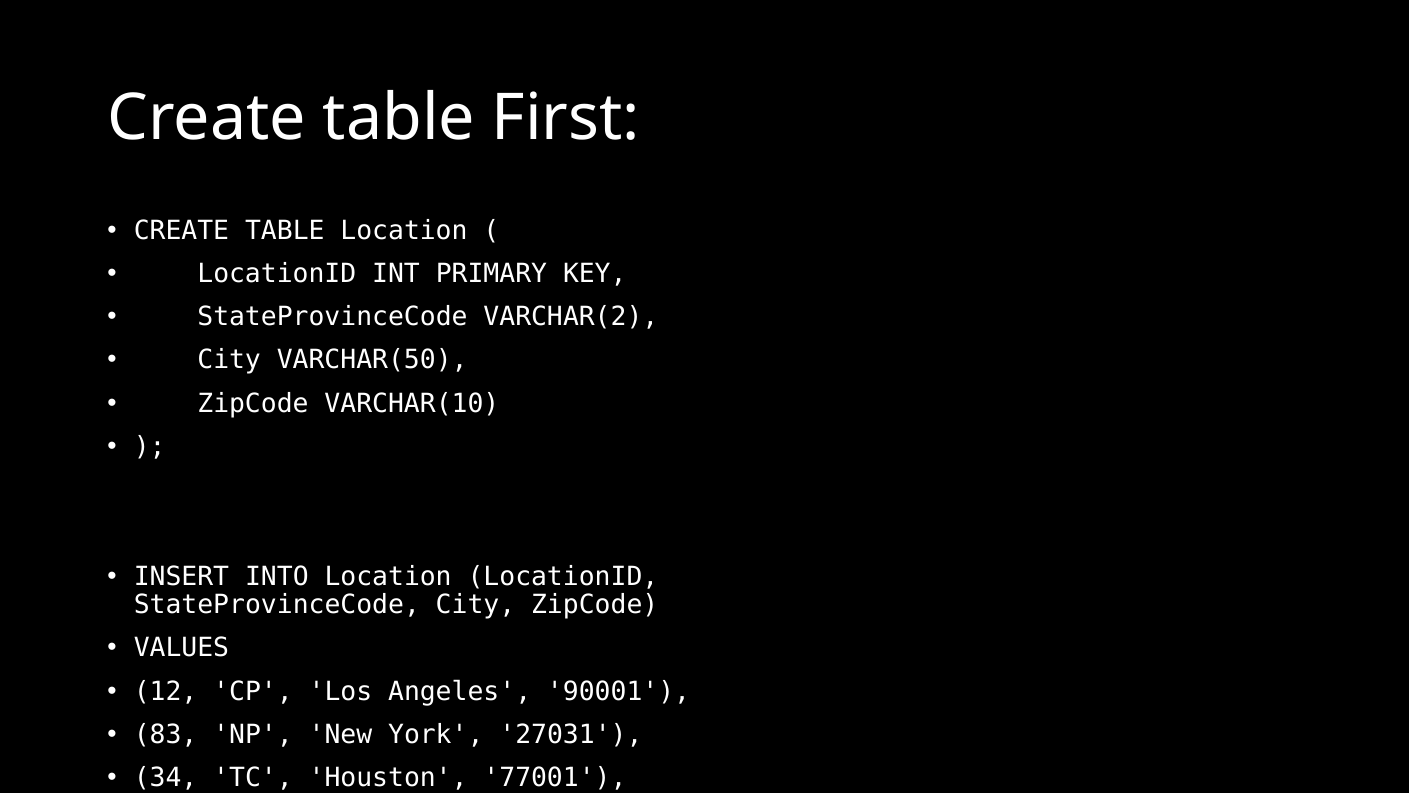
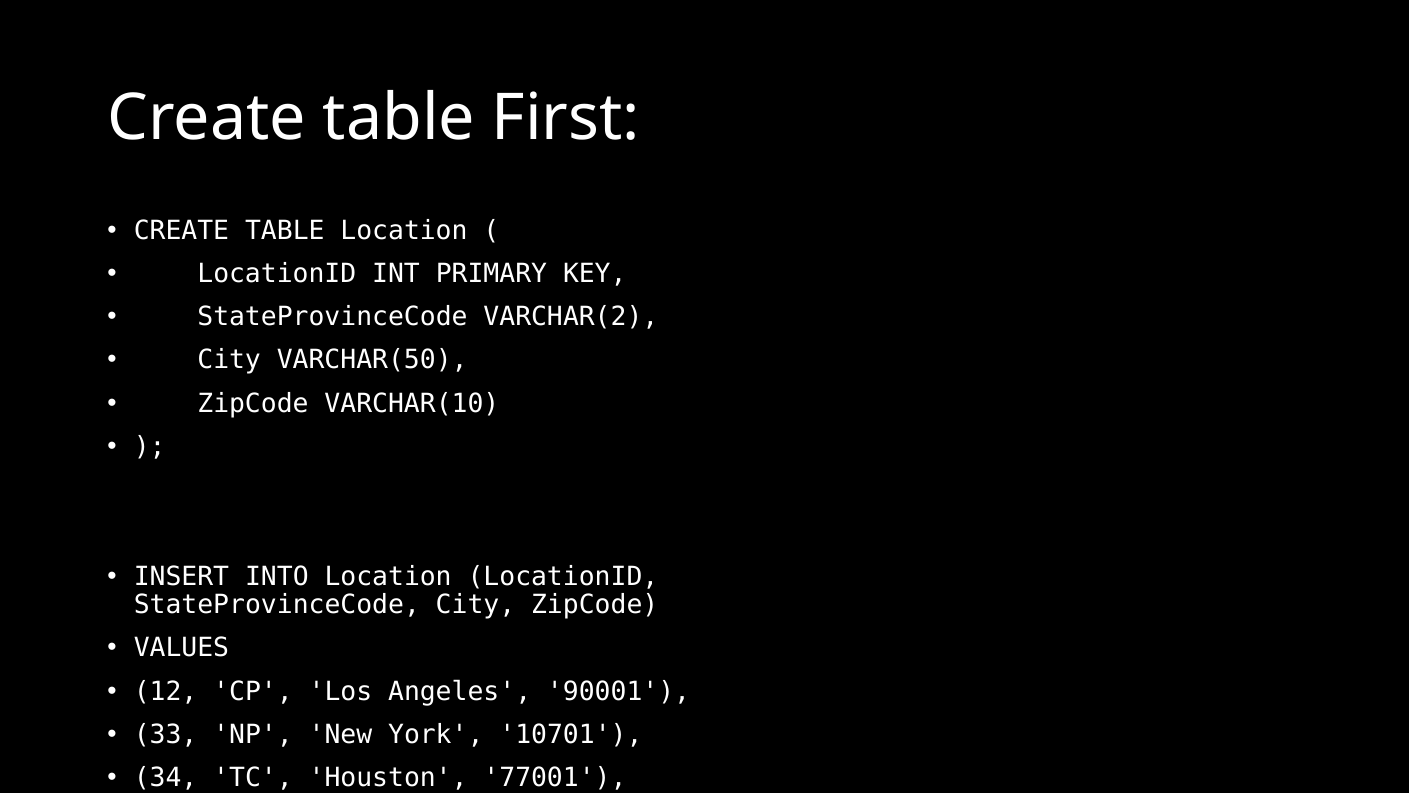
83: 83 -> 33
27031: 27031 -> 10701
